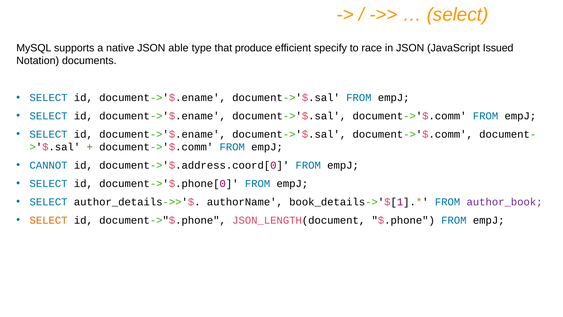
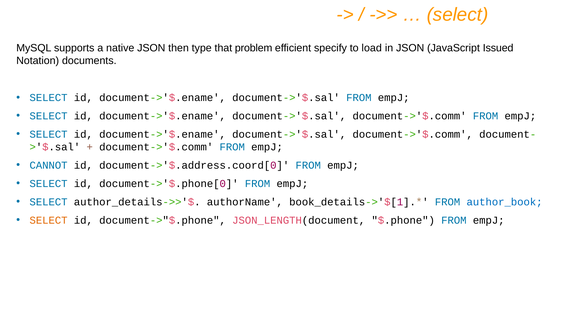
able: able -> then
produce: produce -> problem
race: race -> load
author_book colour: purple -> blue
